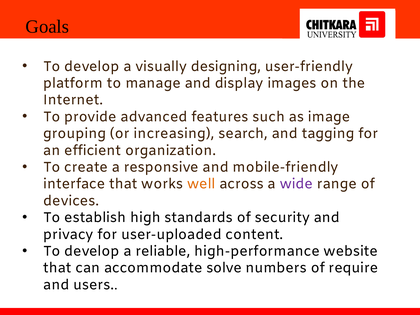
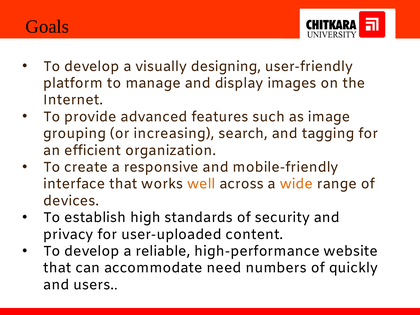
wide colour: purple -> orange
solve: solve -> need
require: require -> quickly
